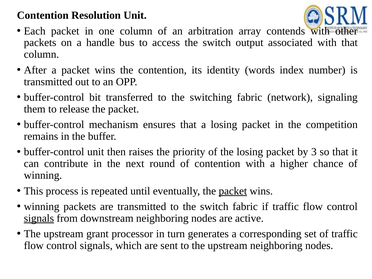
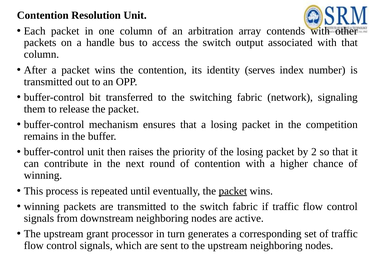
words: words -> serves
3: 3 -> 2
signals at (39, 218) underline: present -> none
